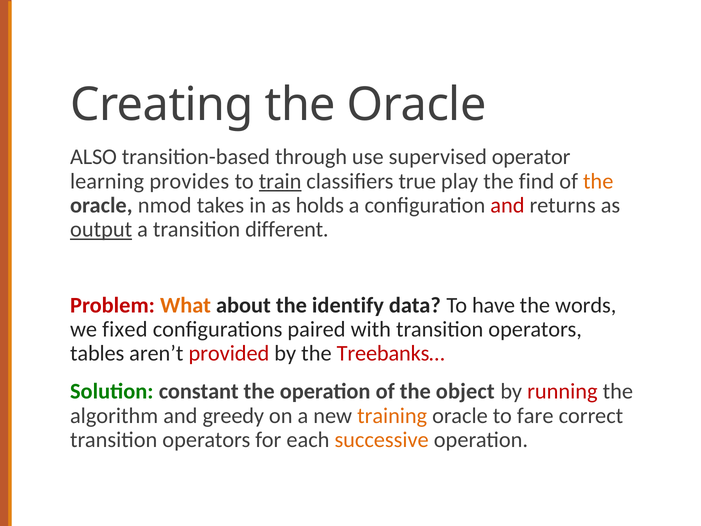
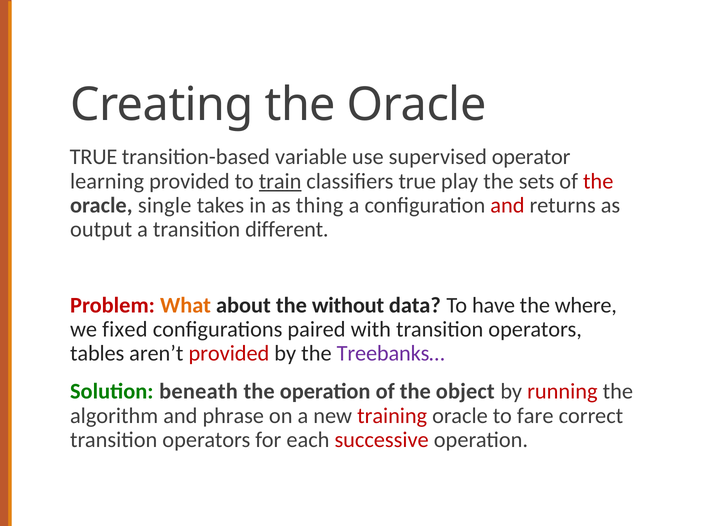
ALSO at (93, 157): ALSO -> TRUE
through: through -> variable
learning provides: provides -> provided
find: find -> sets
the at (598, 181) colour: orange -> red
nmod: nmod -> single
holds: holds -> thing
output underline: present -> none
identify: identify -> without
words: words -> where
Treebanks… colour: red -> purple
constant: constant -> beneath
greedy: greedy -> phrase
training colour: orange -> red
successive colour: orange -> red
